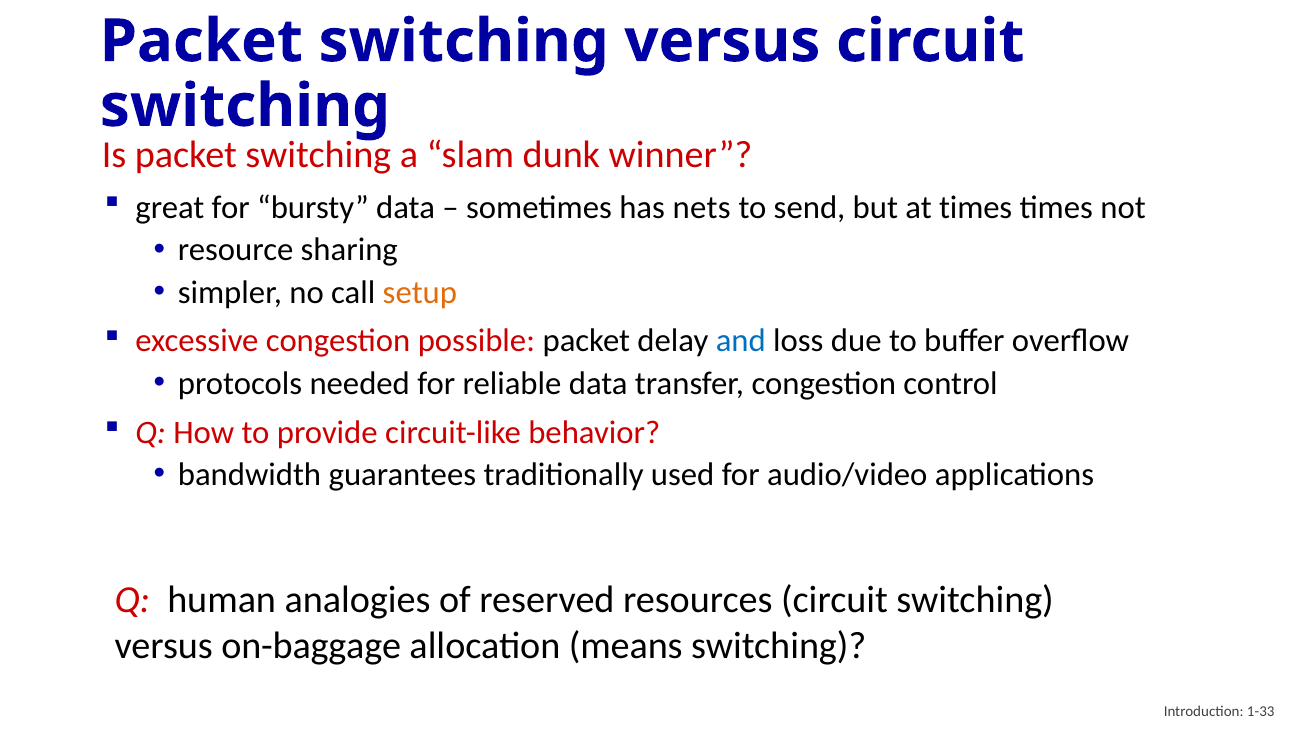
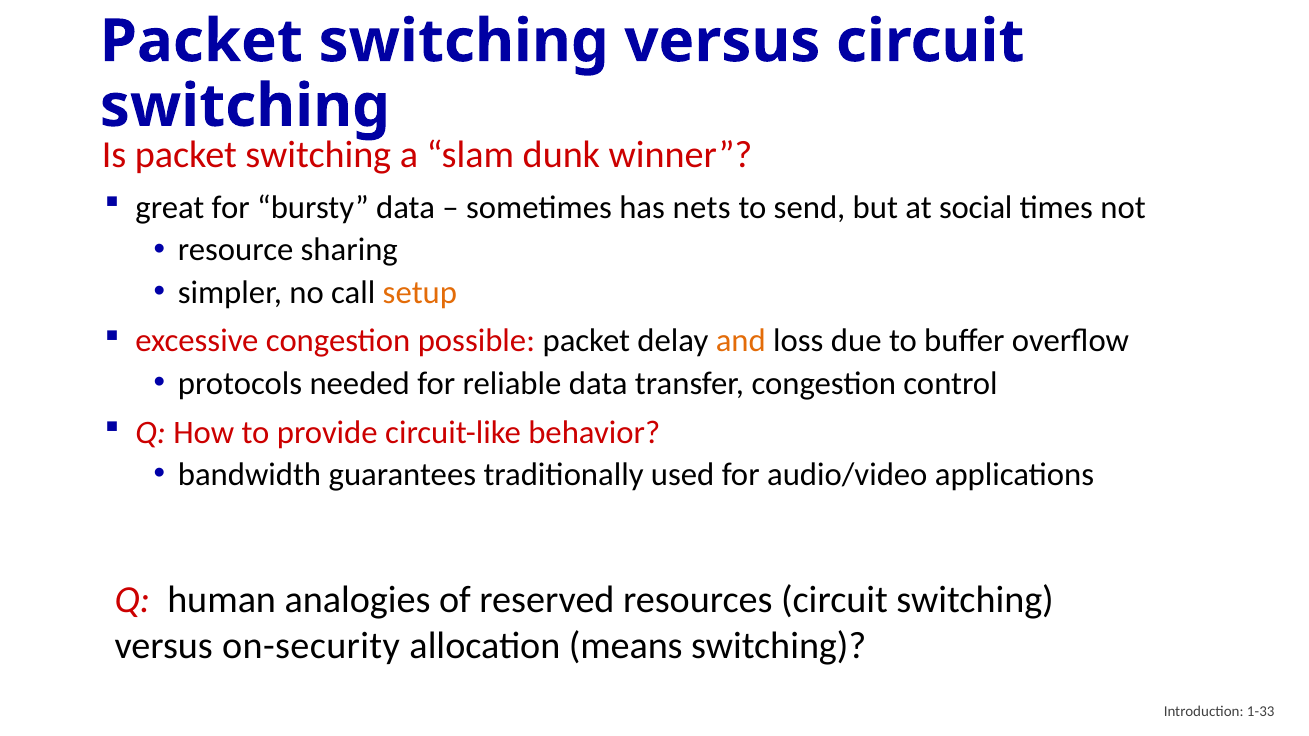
at times: times -> social
and colour: blue -> orange
on-baggage: on-baggage -> on-security
